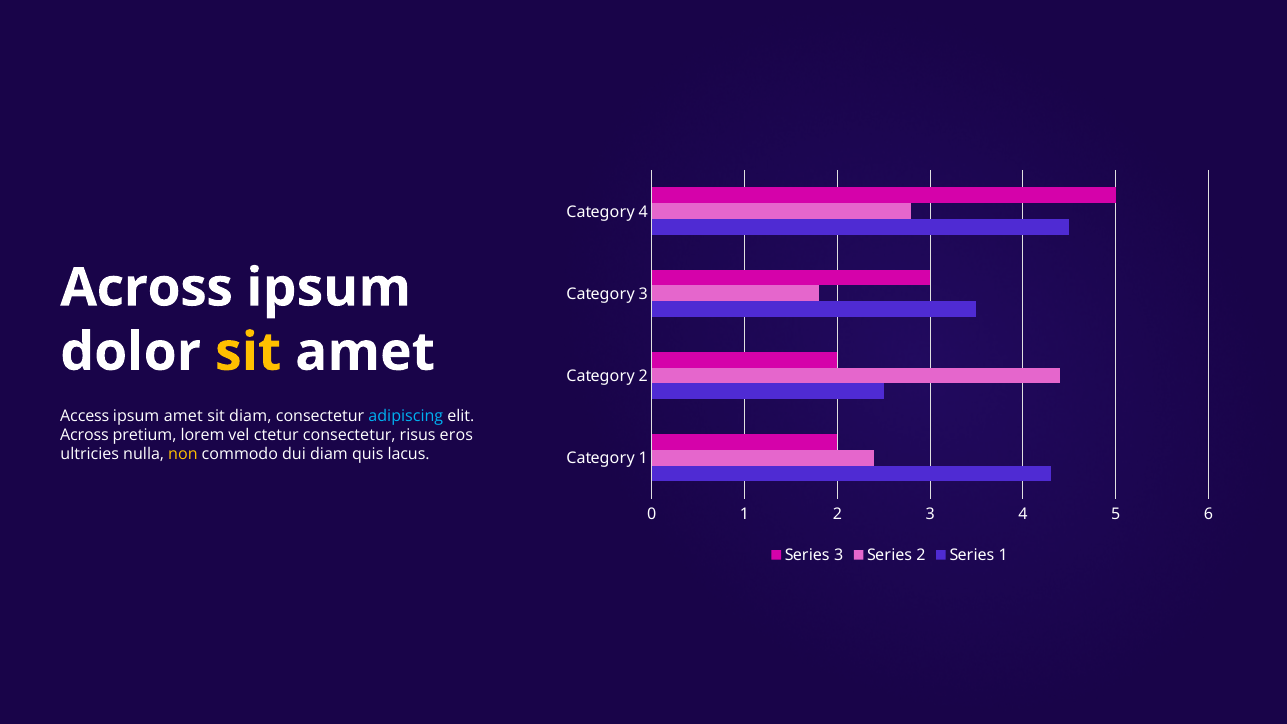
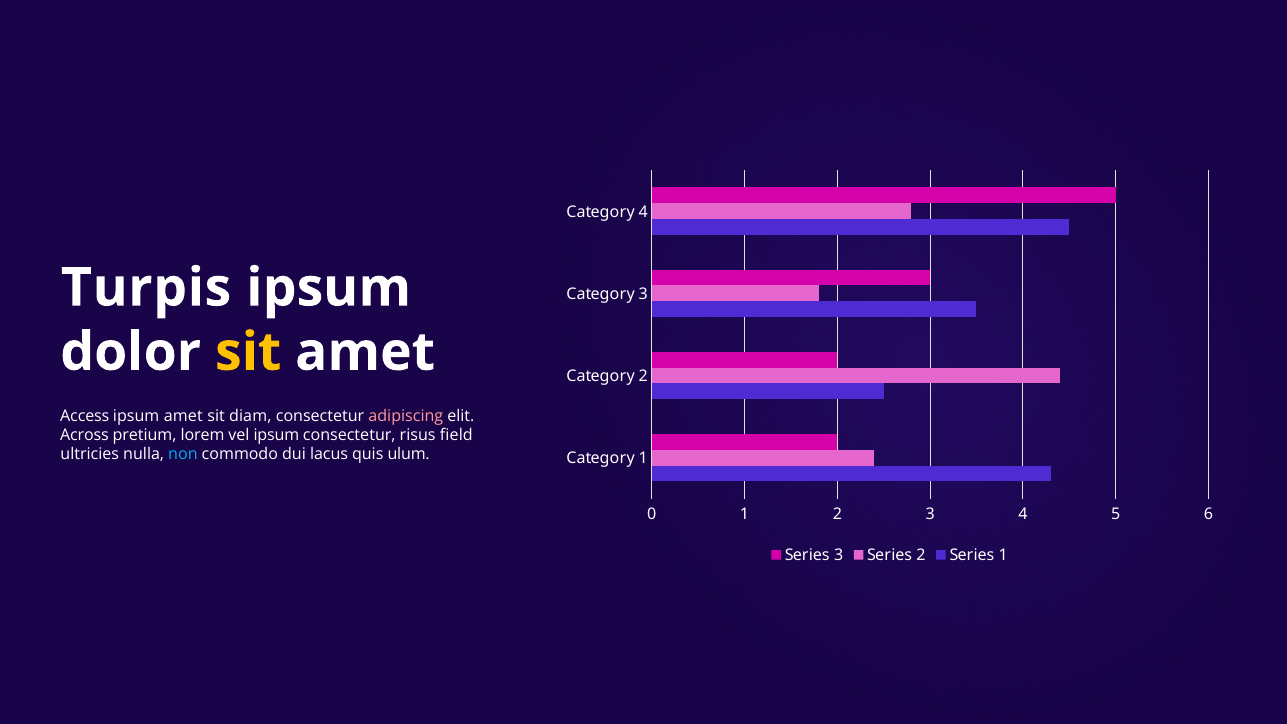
Across at (147, 288): Across -> Turpis
adipiscing colour: light blue -> pink
vel ctetur: ctetur -> ipsum
eros: eros -> field
non colour: yellow -> light blue
dui diam: diam -> lacus
lacus: lacus -> ulum
